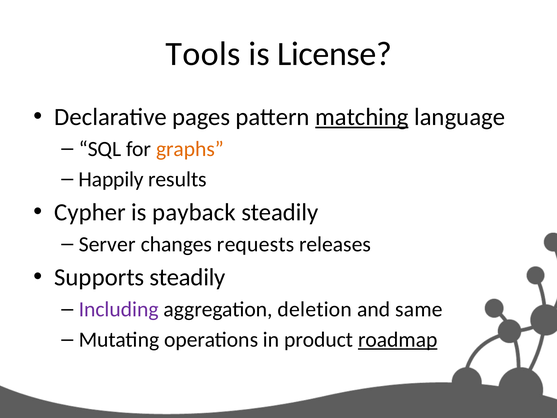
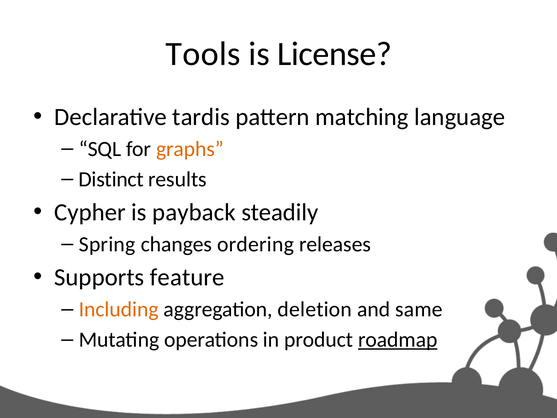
pages: pages -> tardis
matching underline: present -> none
Happily: Happily -> Distinct
Server: Server -> Spring
requests: requests -> ordering
Supports steadily: steadily -> feature
Including colour: purple -> orange
